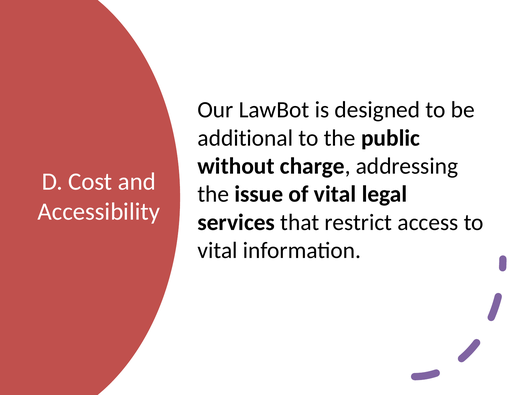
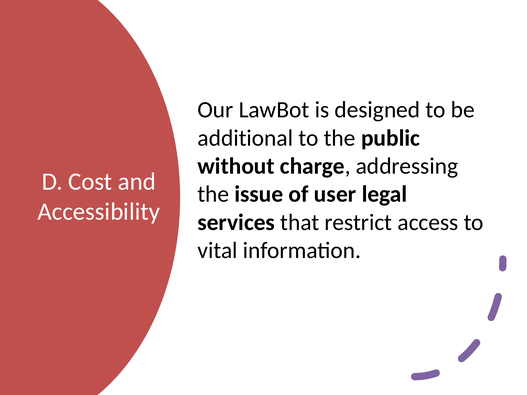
of vital: vital -> user
